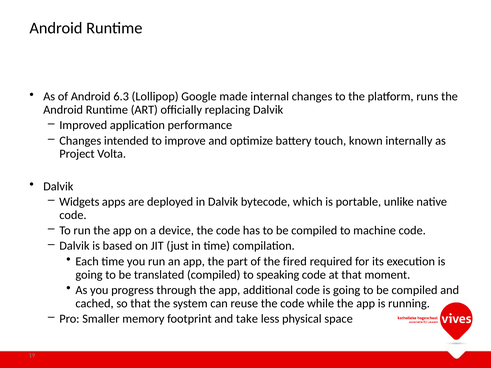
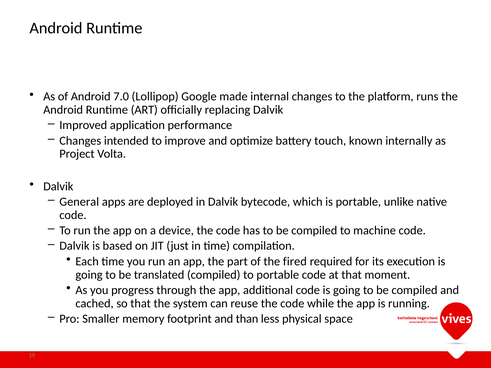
6.3: 6.3 -> 7.0
Widgets: Widgets -> General
to speaking: speaking -> portable
take: take -> than
